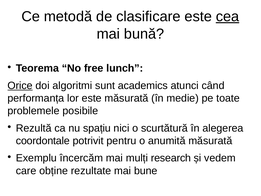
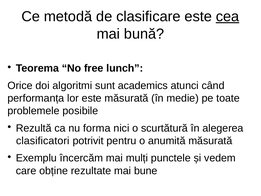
Orice underline: present -> none
spațiu: spațiu -> forma
coordontale: coordontale -> clasificatori
research: research -> punctele
